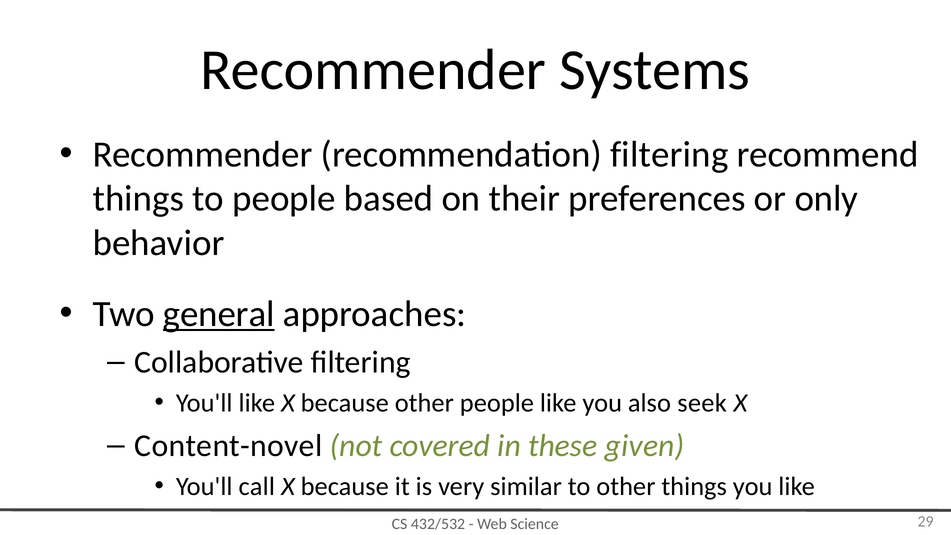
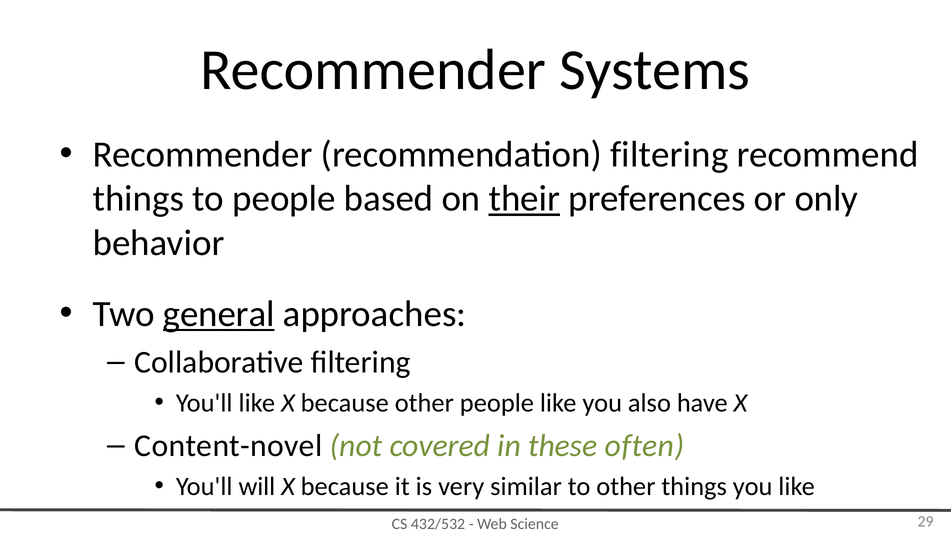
their underline: none -> present
seek: seek -> have
given: given -> often
call: call -> will
